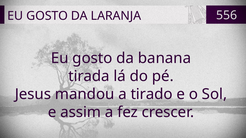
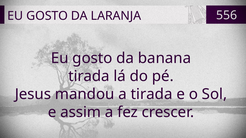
a tirado: tirado -> tirada
